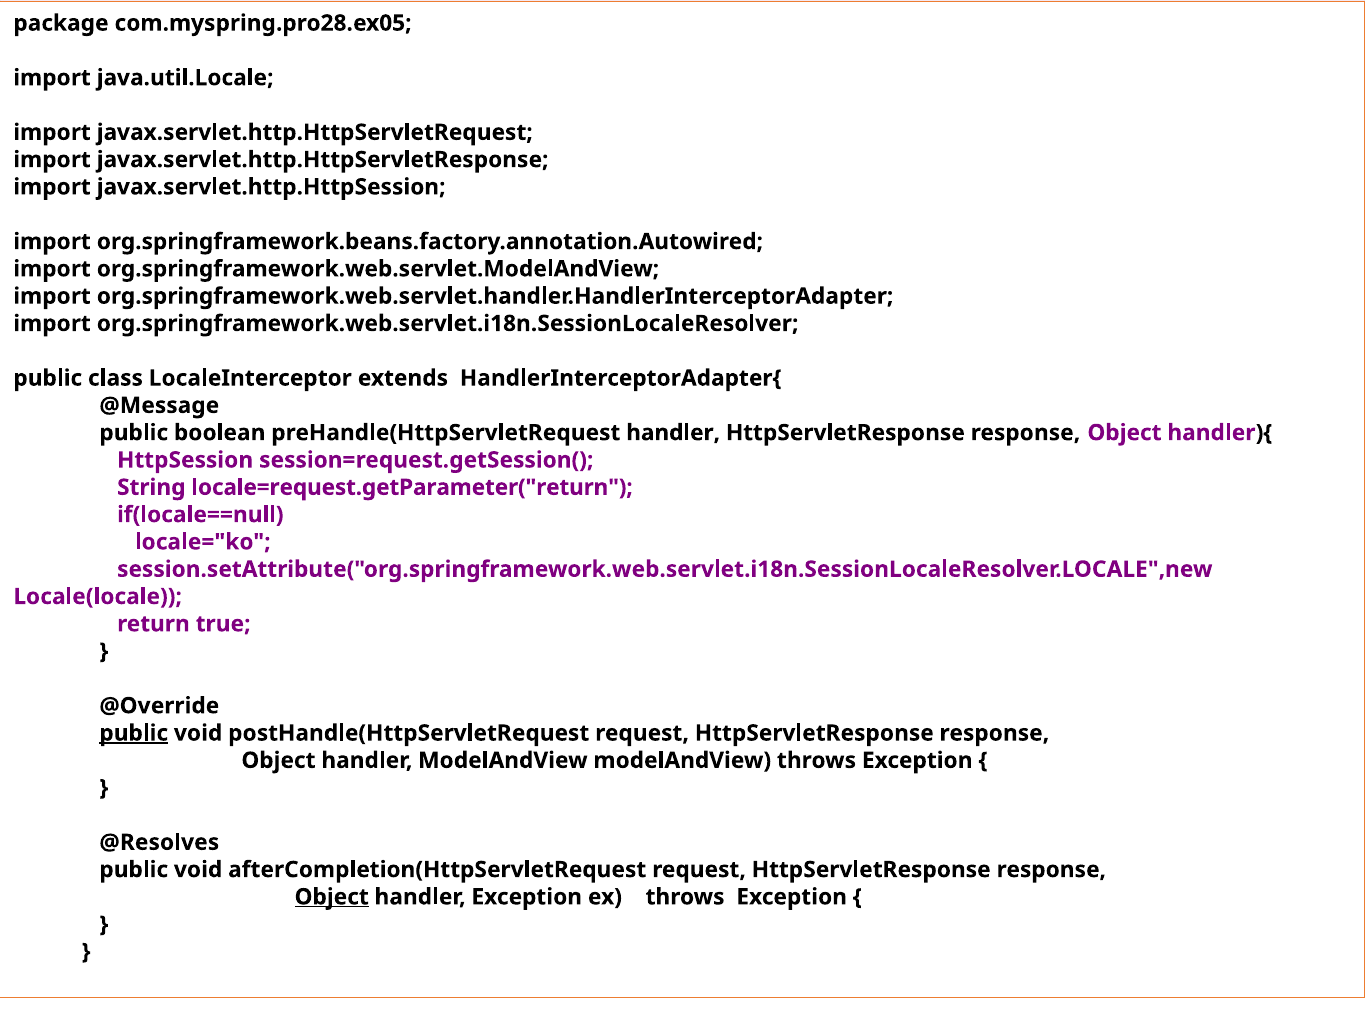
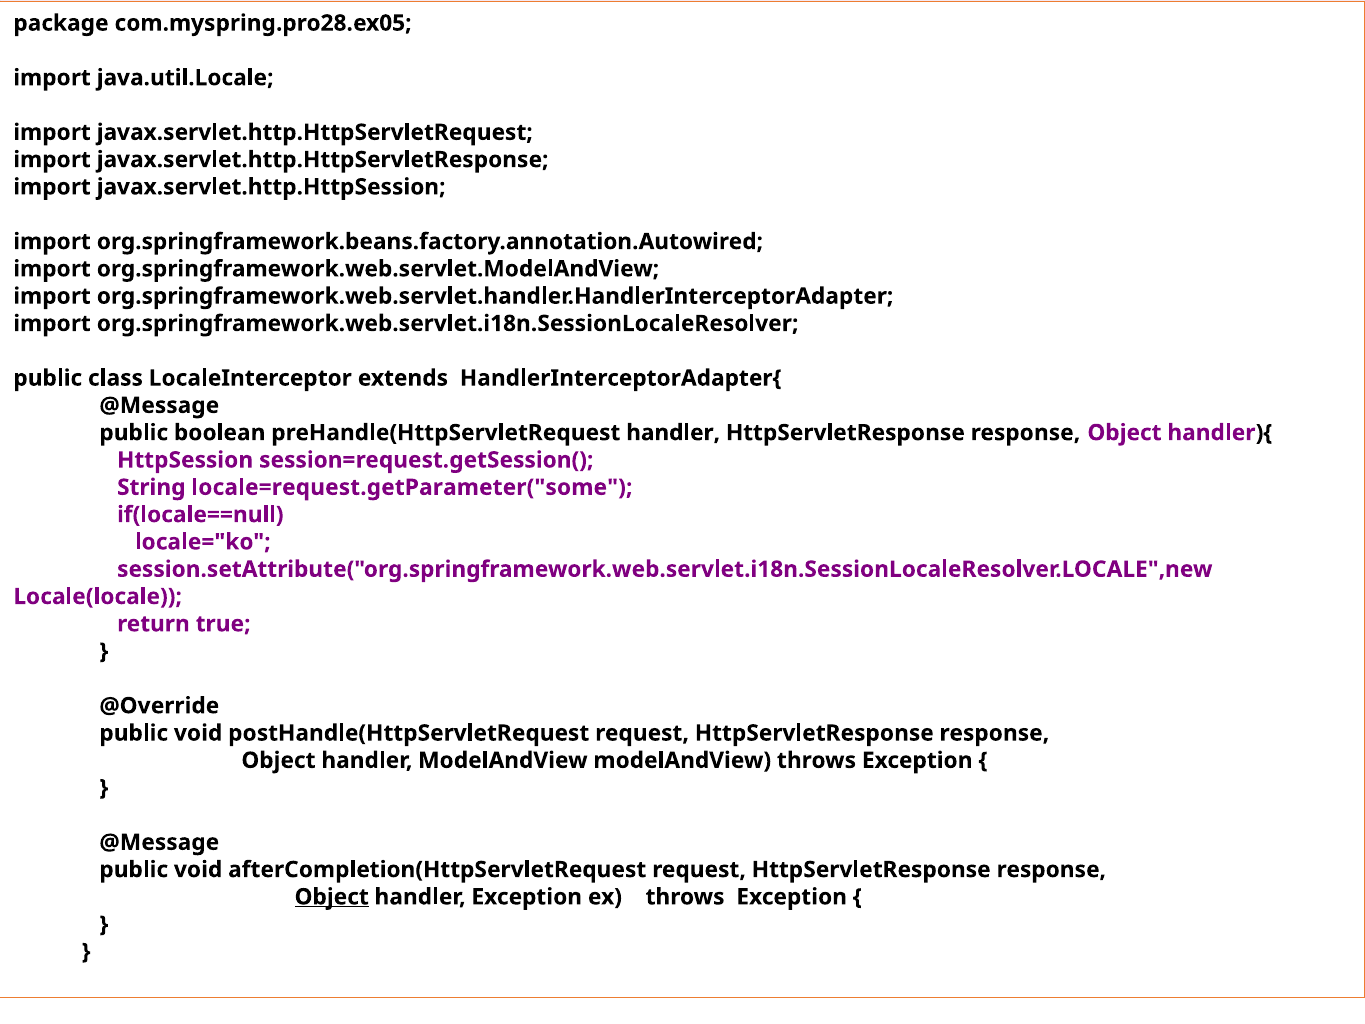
locale=request.getParameter("return: locale=request.getParameter("return -> locale=request.getParameter("some
public at (134, 733) underline: present -> none
@Resolves at (159, 842): @Resolves -> @Message
